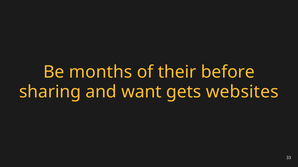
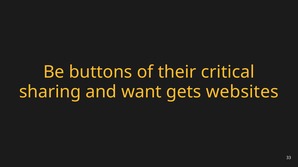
months: months -> buttons
before: before -> critical
